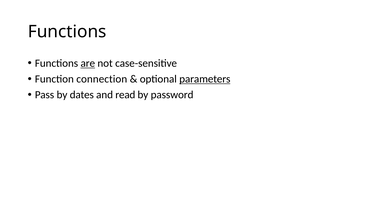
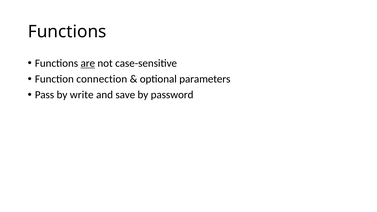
parameters underline: present -> none
dates: dates -> write
read: read -> save
